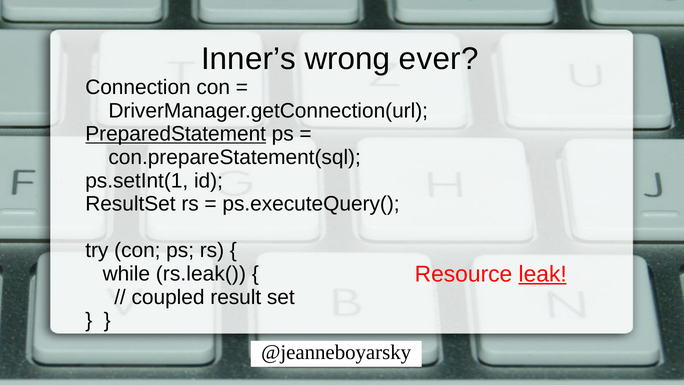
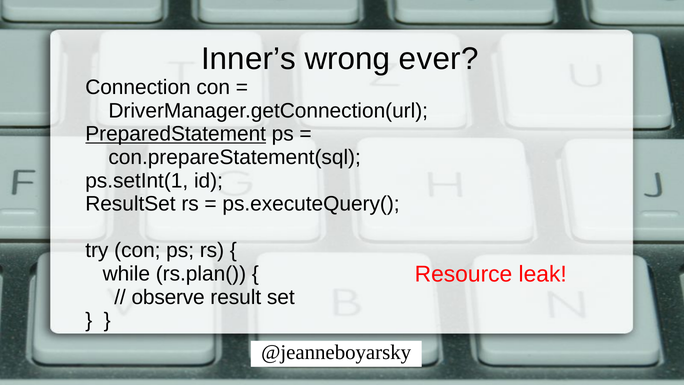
leak underline: present -> none
rs.leak(: rs.leak( -> rs.plan(
coupled: coupled -> observe
